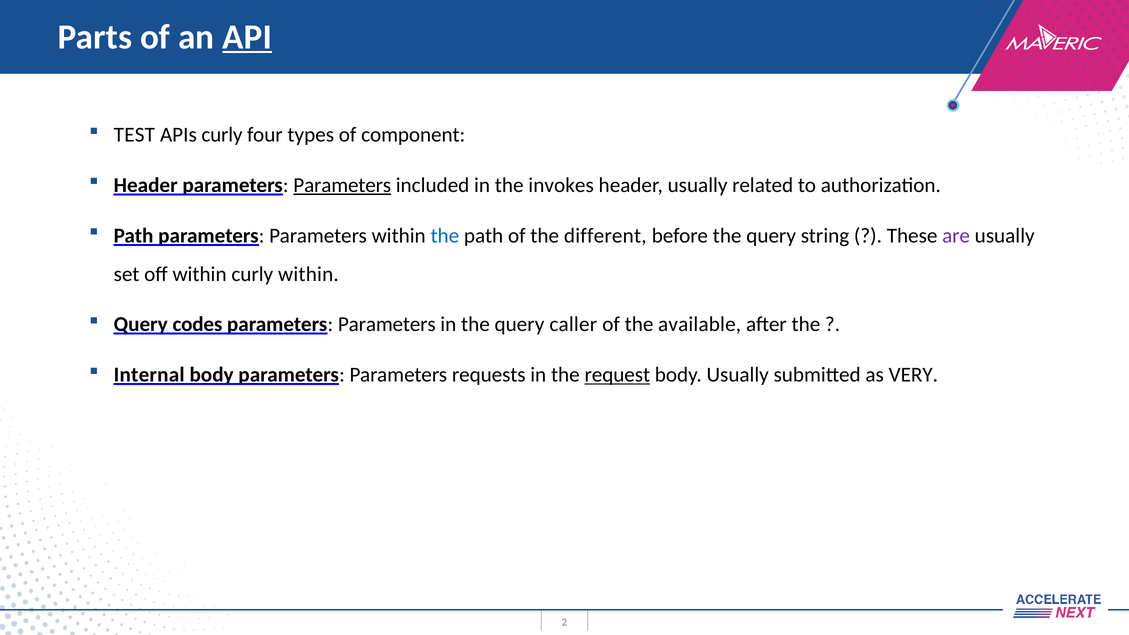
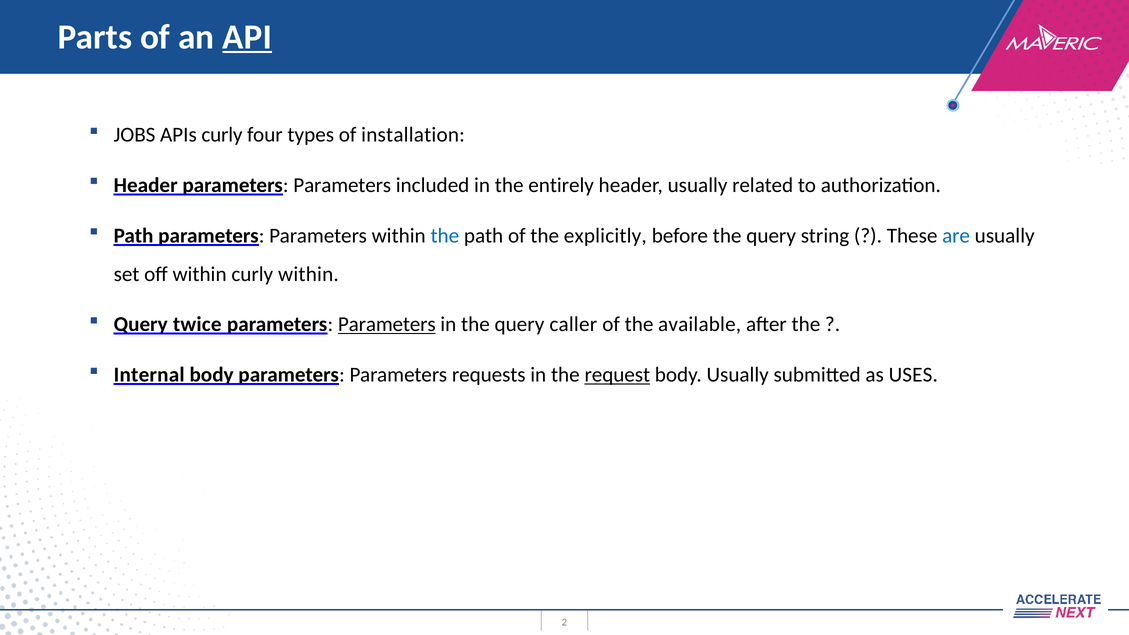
TEST: TEST -> JOBS
component: component -> installation
Parameters at (342, 185) underline: present -> none
invokes: invokes -> entirely
different: different -> explicitly
are colour: purple -> blue
codes: codes -> twice
Parameters at (387, 324) underline: none -> present
VERY: VERY -> USES
